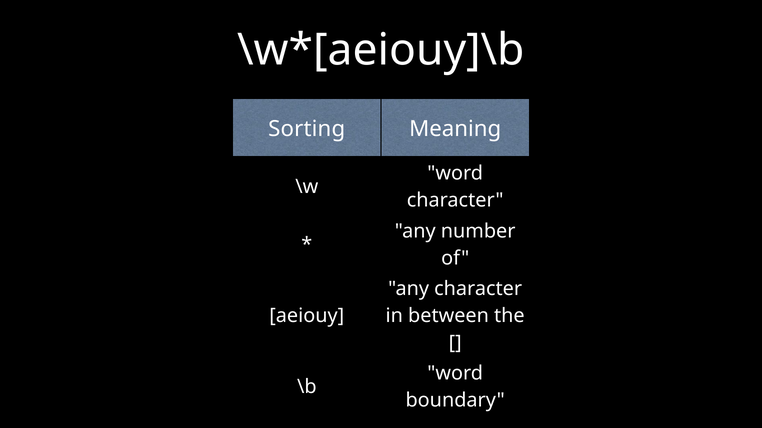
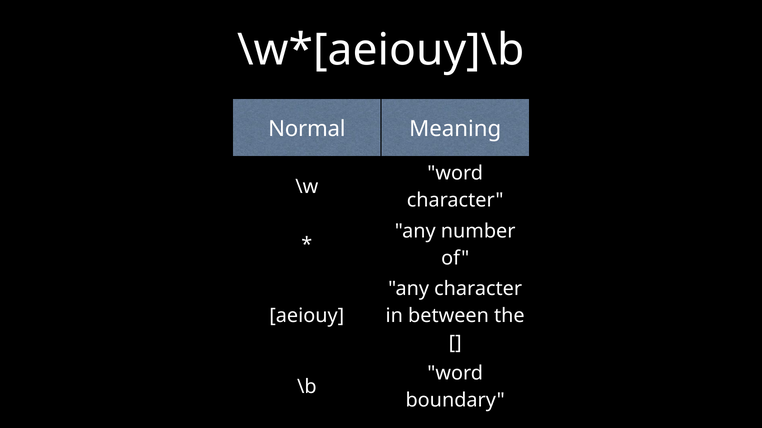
Sorting: Sorting -> Normal
